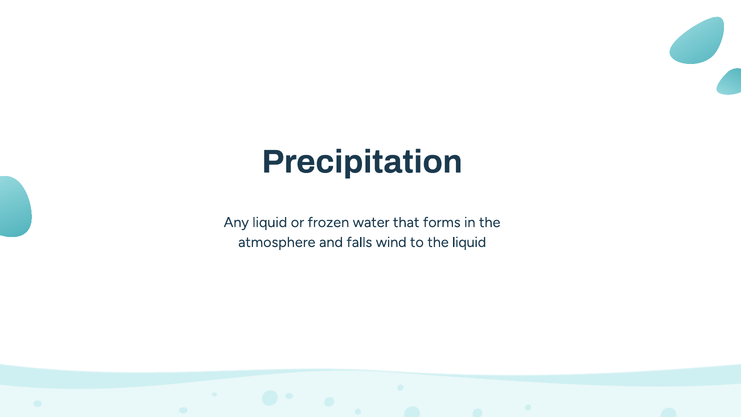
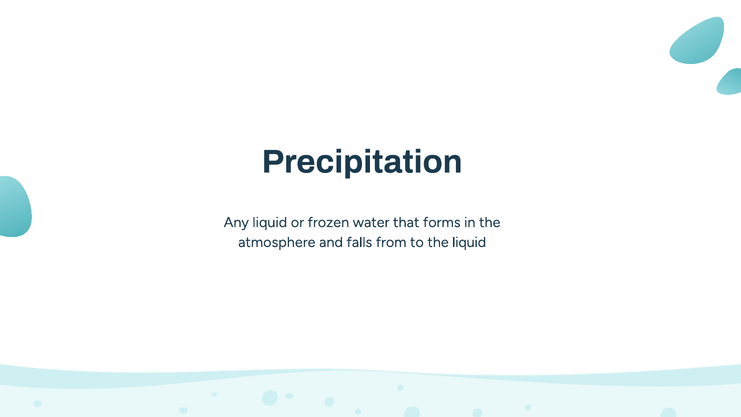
wind: wind -> from
